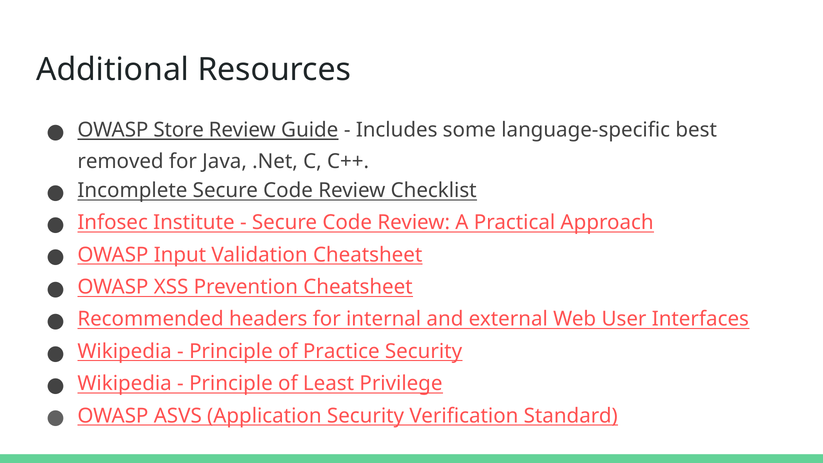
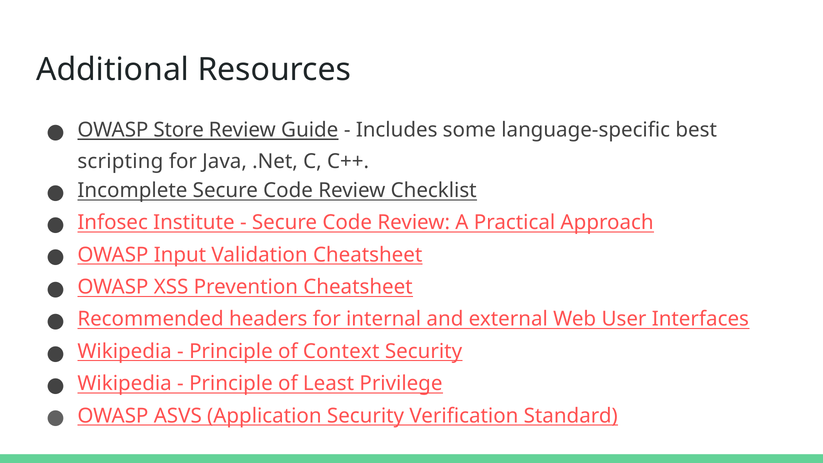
removed: removed -> scripting
Practice: Practice -> Context
